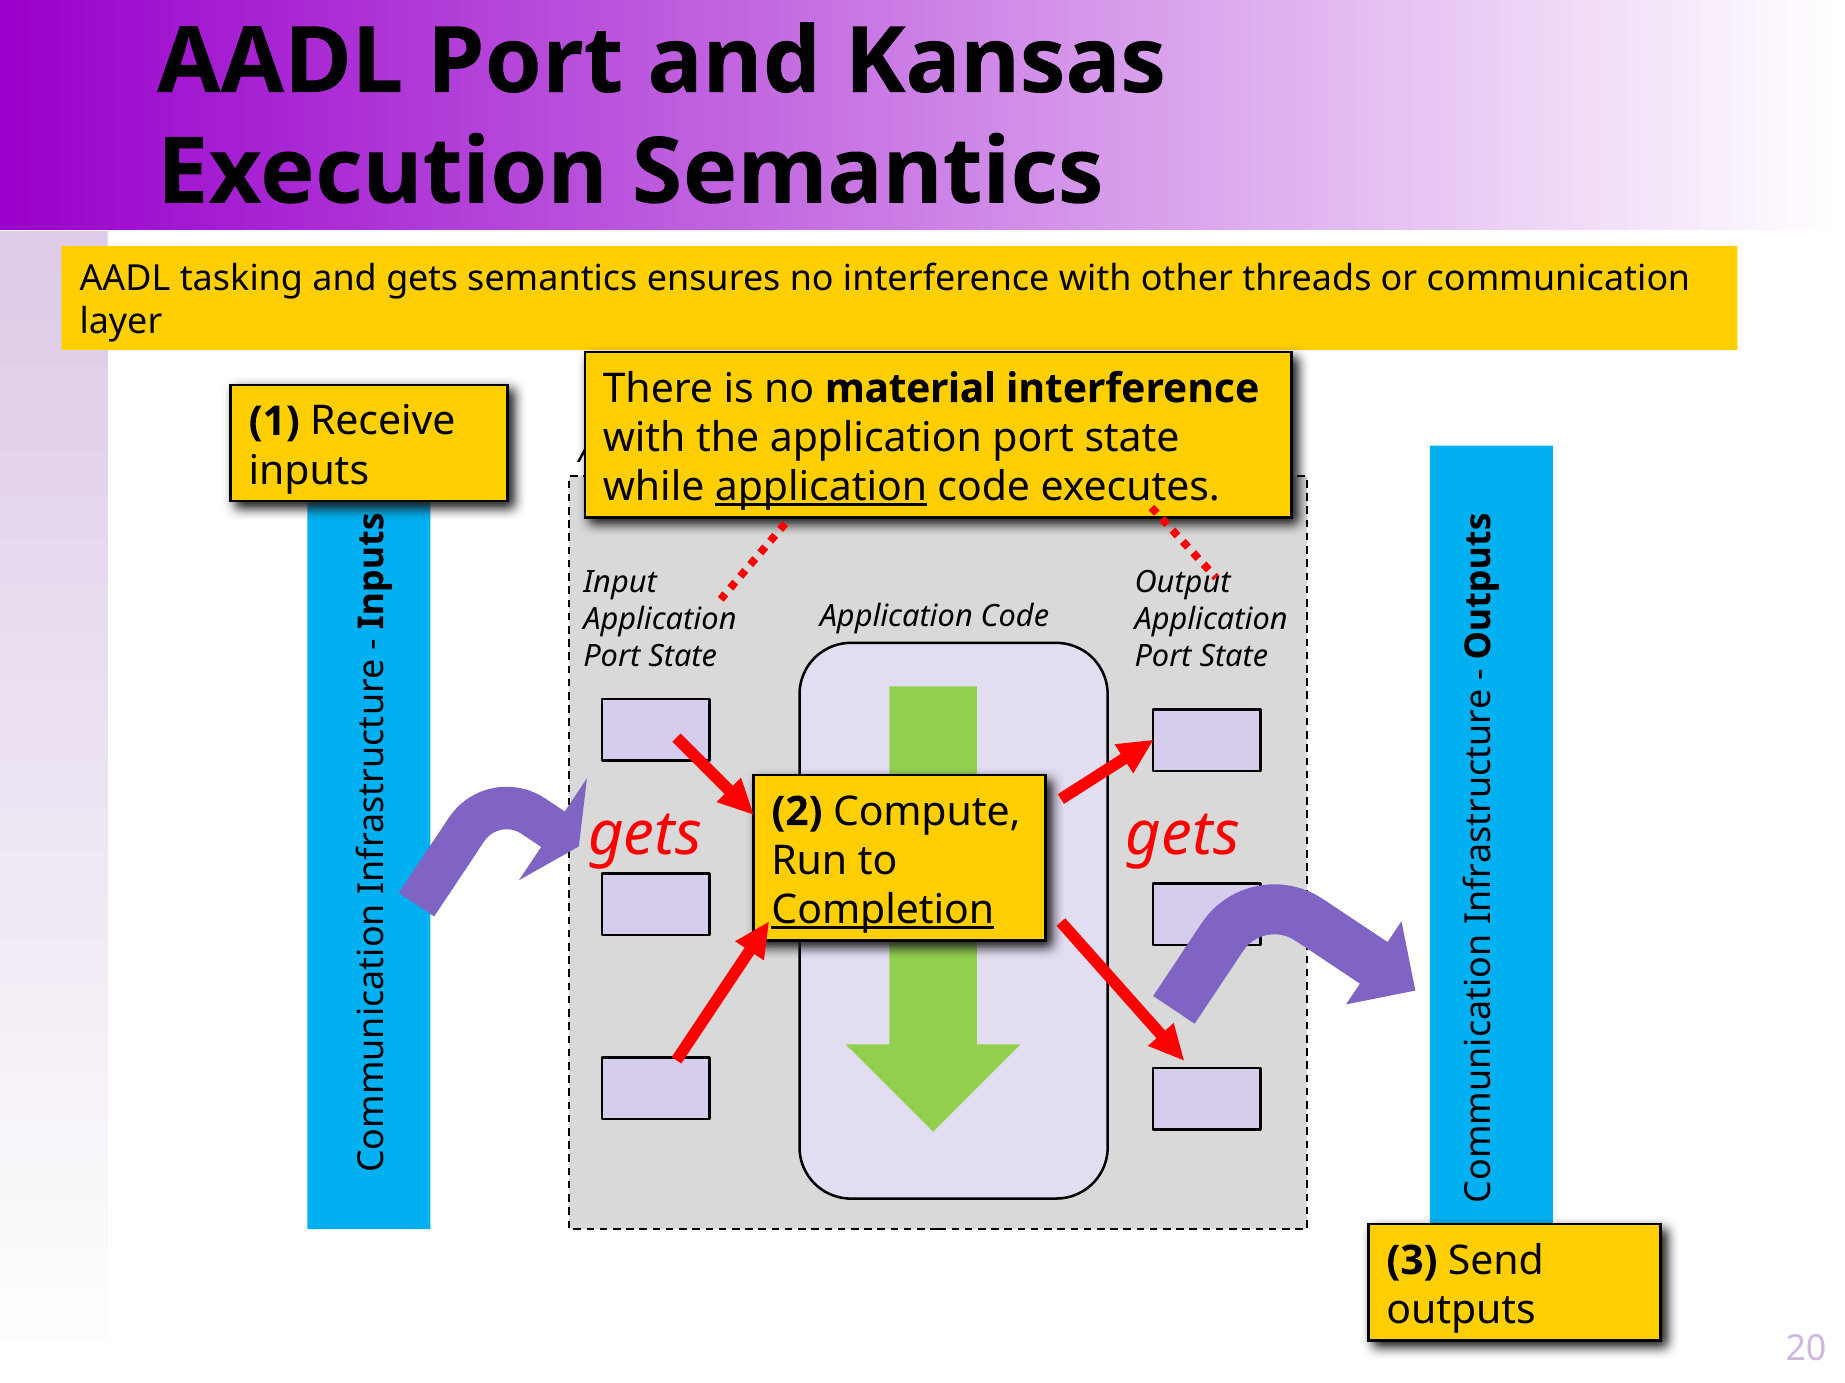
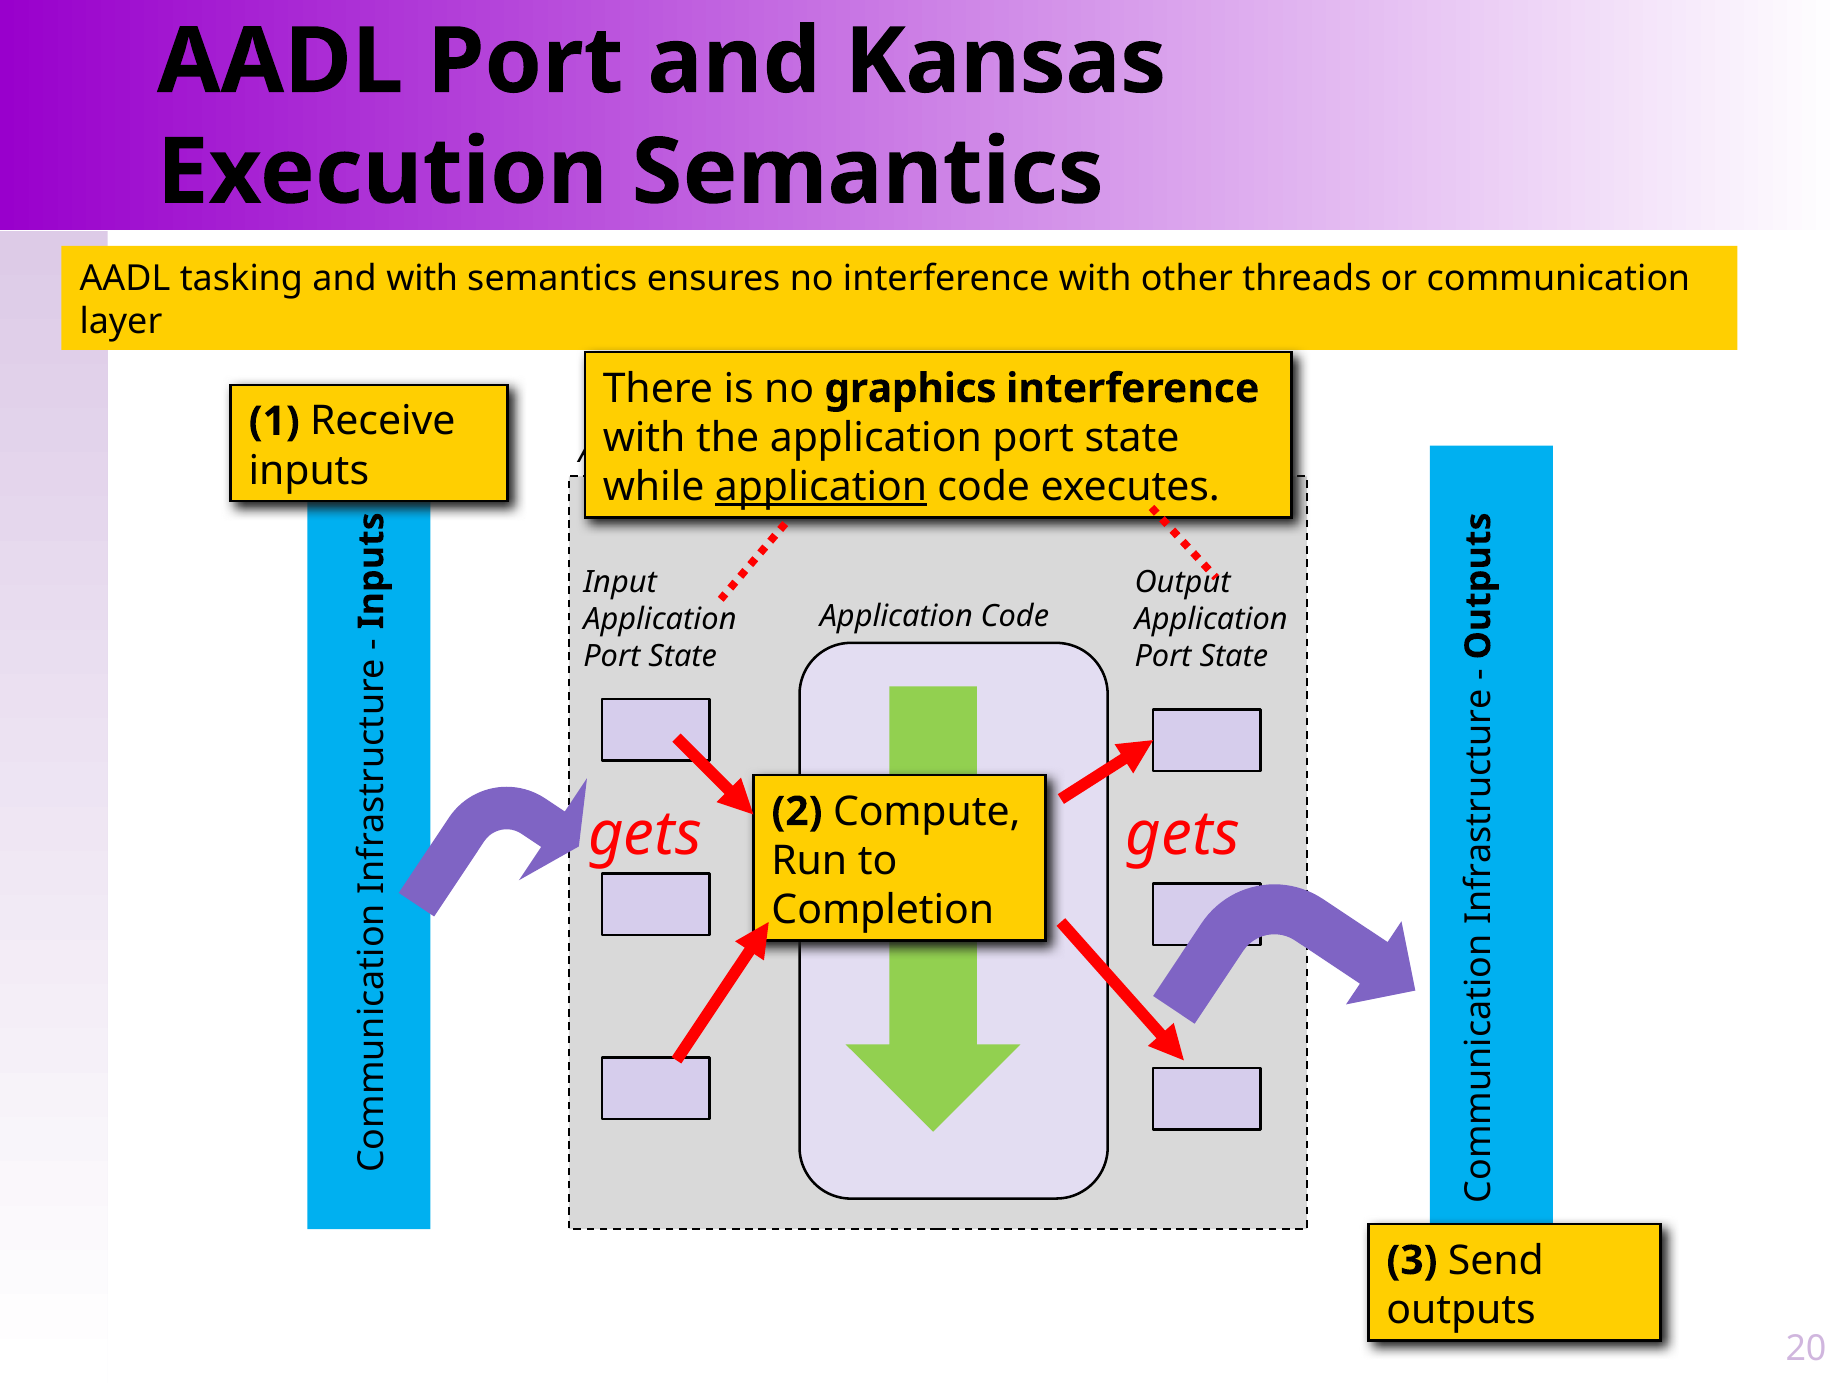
and gets: gets -> with
material: material -> graphics
Completion underline: present -> none
